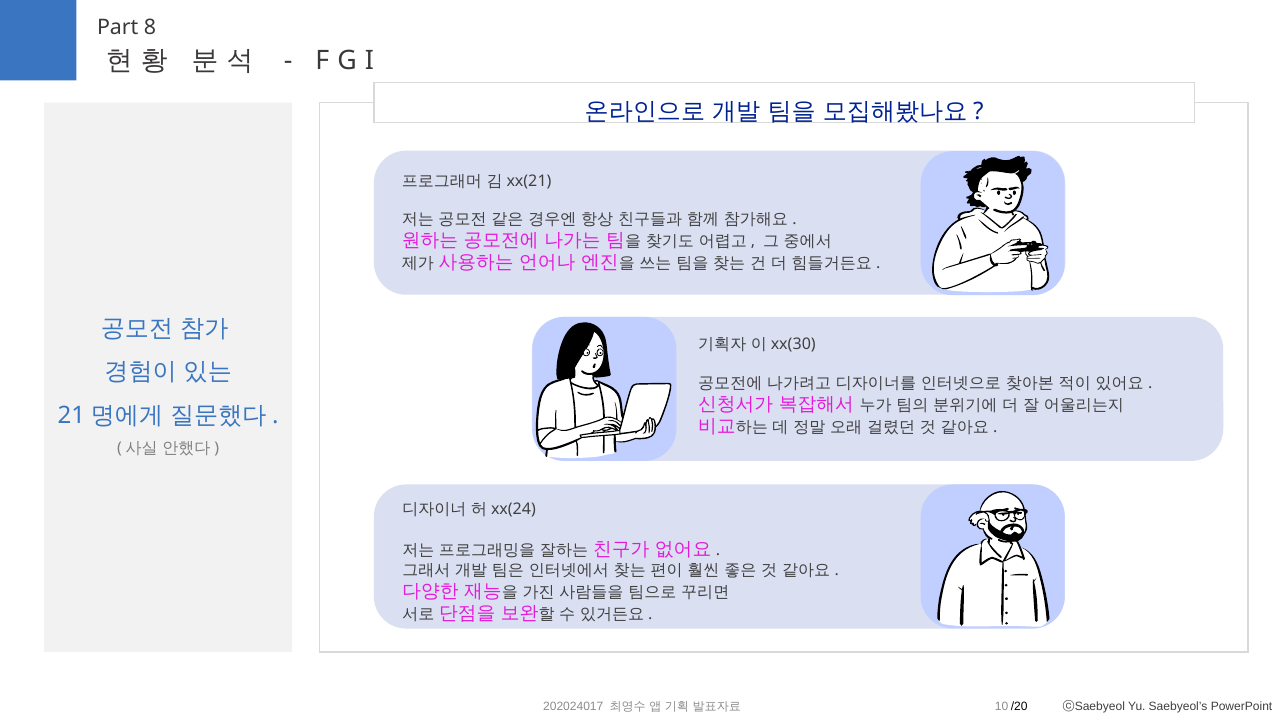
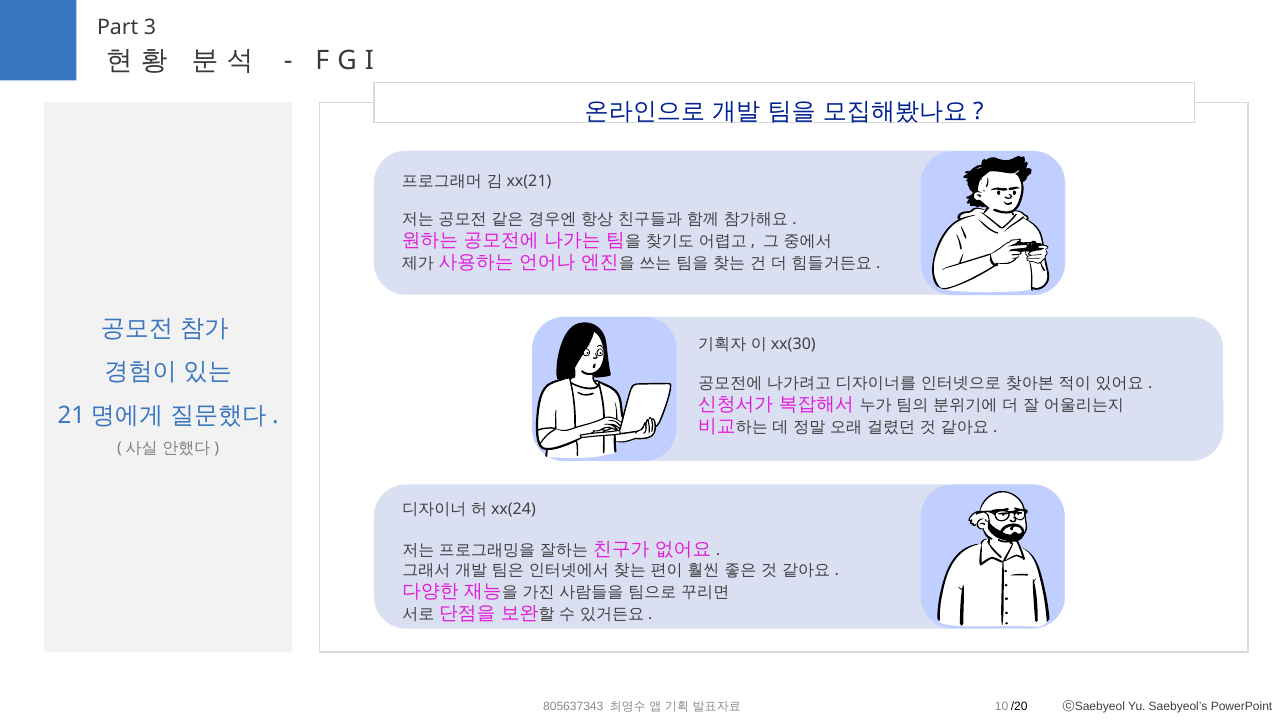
8: 8 -> 3
202024017: 202024017 -> 805637343
